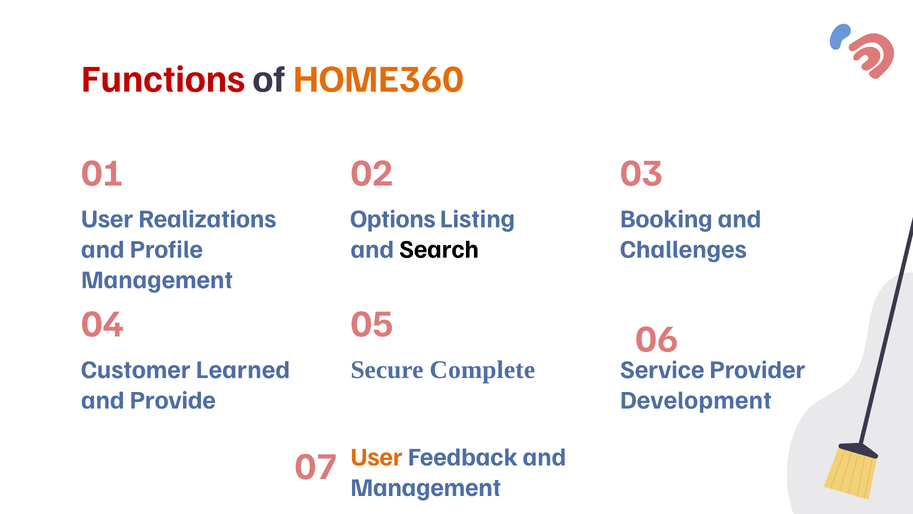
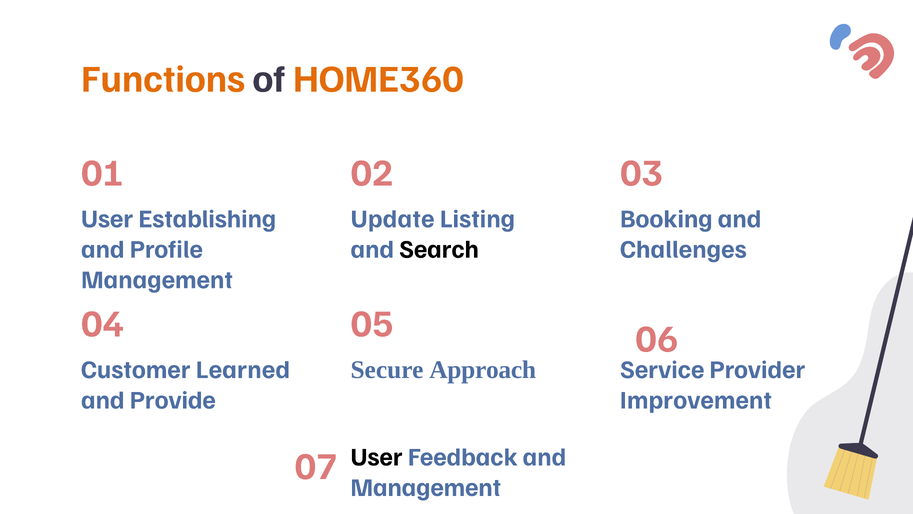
Functions colour: red -> orange
Realizations: Realizations -> Establishing
Options: Options -> Update
Complete: Complete -> Approach
Development: Development -> Improvement
User at (377, 457) colour: orange -> black
